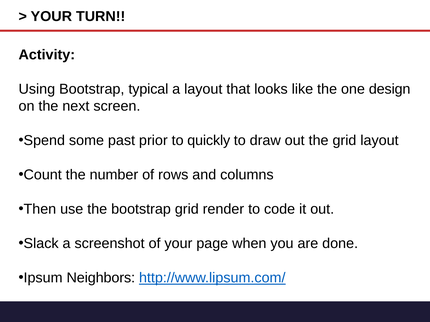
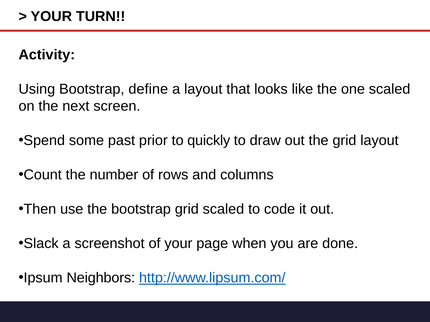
typical: typical -> define
one design: design -> scaled
grid render: render -> scaled
